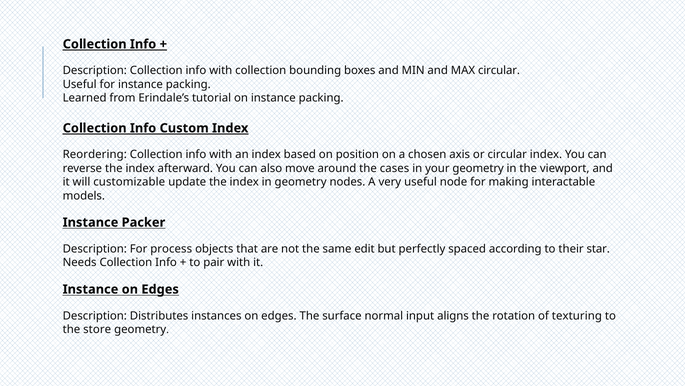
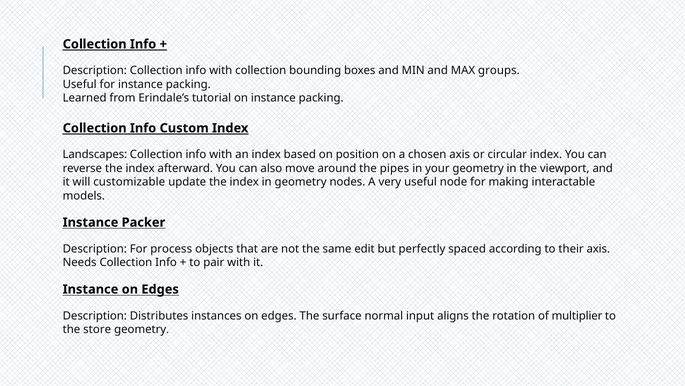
MAX circular: circular -> groups
Reordering: Reordering -> Landscapes
cases: cases -> pipes
their star: star -> axis
texturing: texturing -> multiplier
